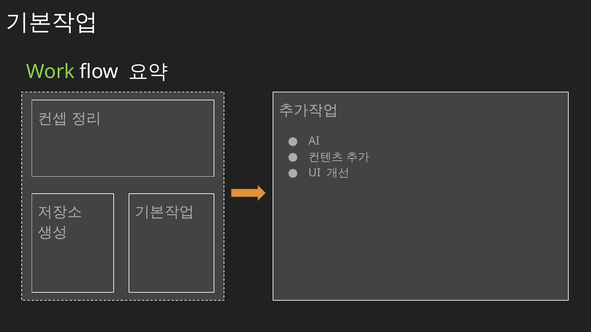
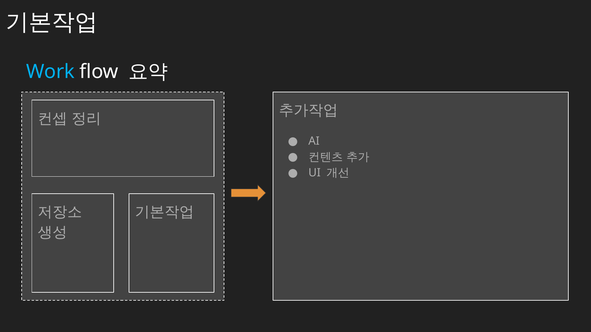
Work colour: light green -> light blue
